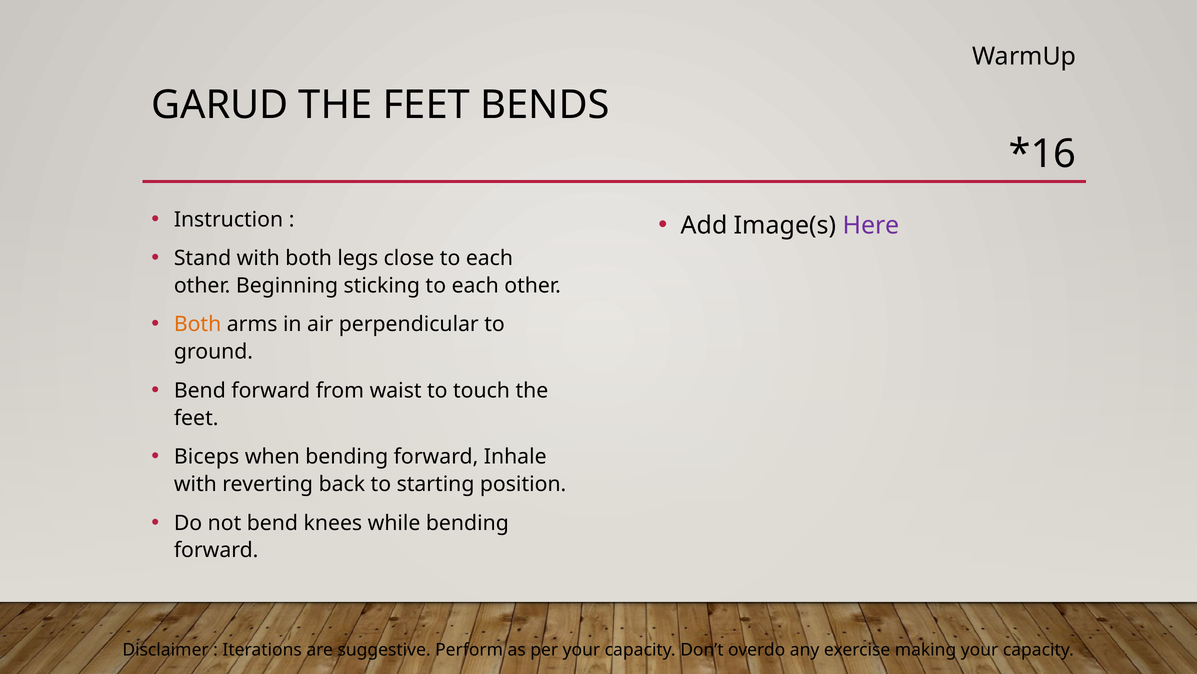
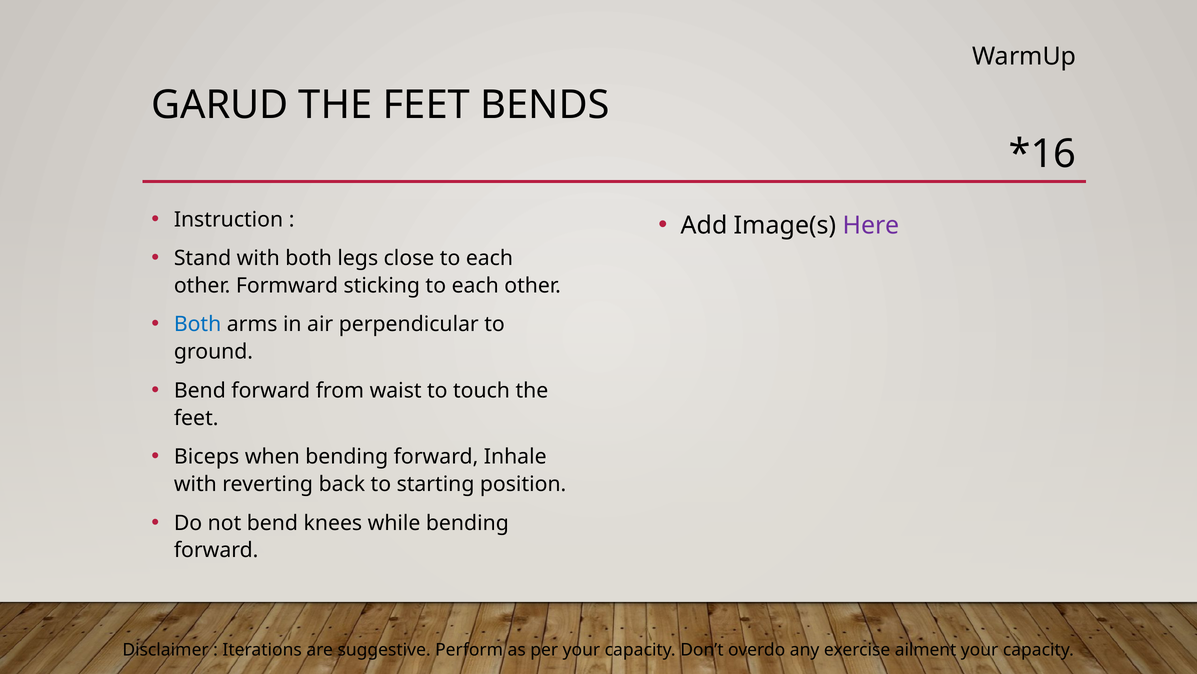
Beginning: Beginning -> Formward
Both at (198, 324) colour: orange -> blue
making: making -> ailment
